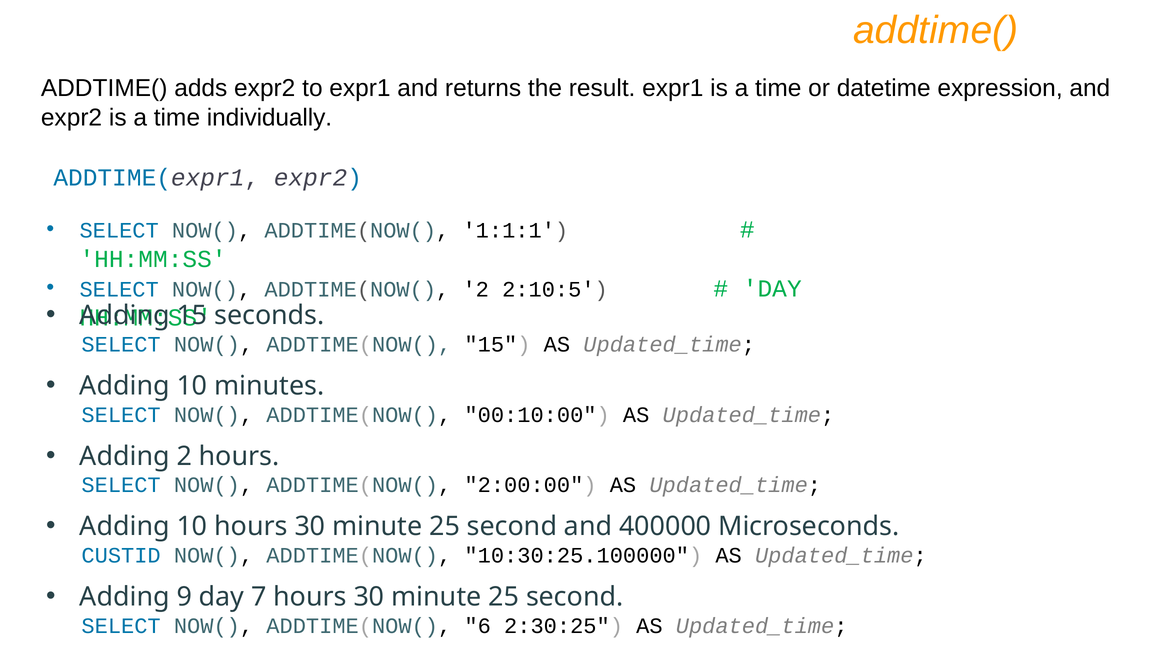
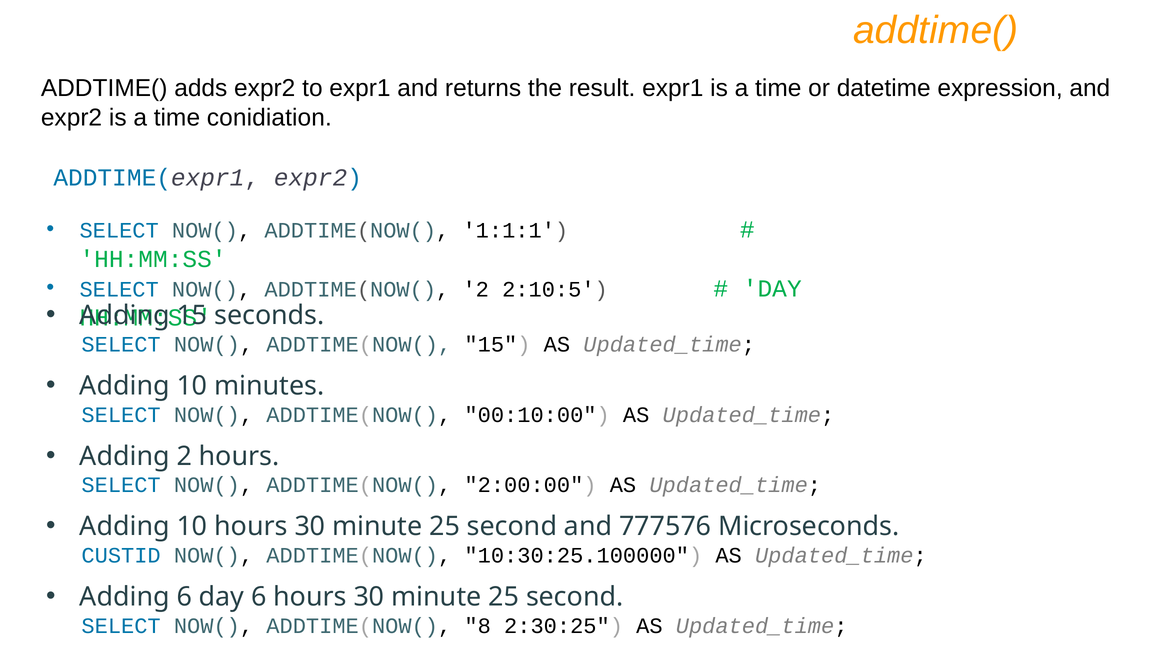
individually: individually -> conidiation
400000: 400000 -> 777576
Adding 9: 9 -> 6
day 7: 7 -> 6
6: 6 -> 8
